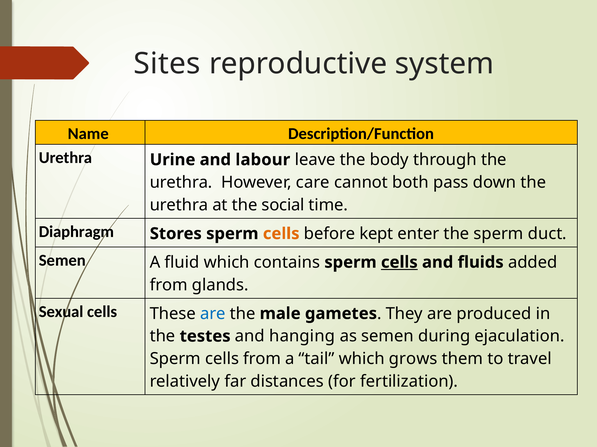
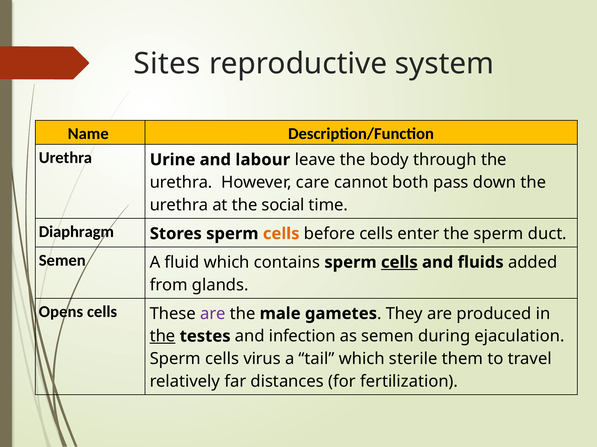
before kept: kept -> cells
Sexual: Sexual -> Opens
are at (213, 314) colour: blue -> purple
the at (163, 337) underline: none -> present
hanging: hanging -> infection
cells from: from -> virus
grows: grows -> sterile
